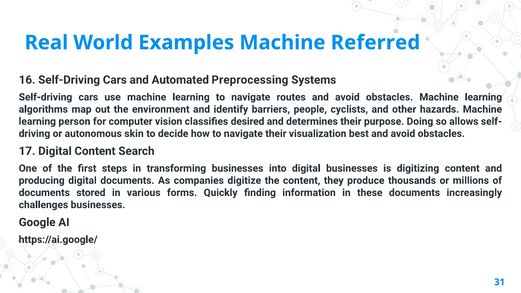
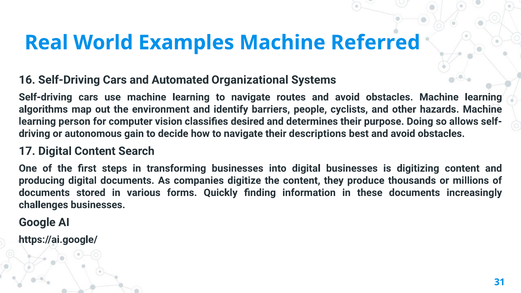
Preprocessing: Preprocessing -> Organizational
skin: skin -> gain
visualization: visualization -> descriptions
